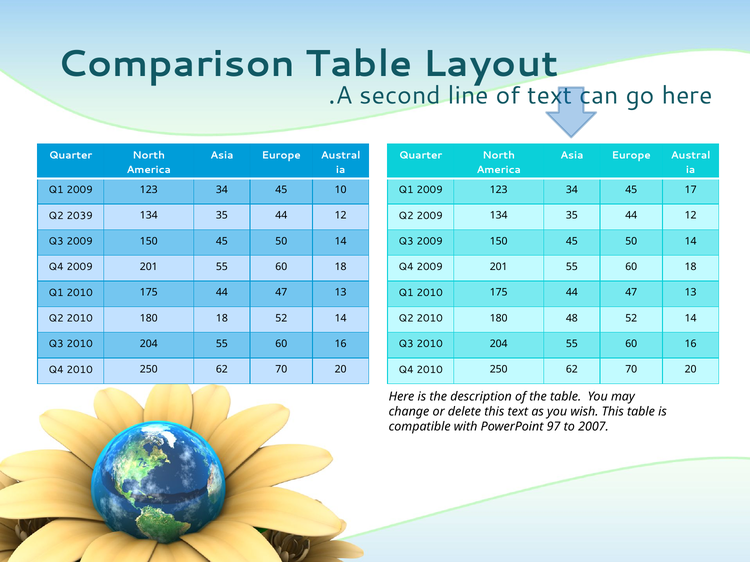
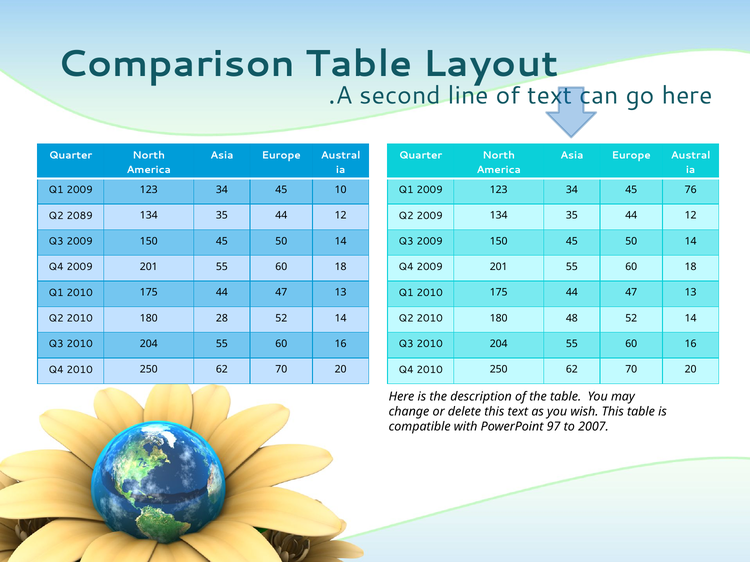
17: 17 -> 76
2039: 2039 -> 2089
180 18: 18 -> 28
